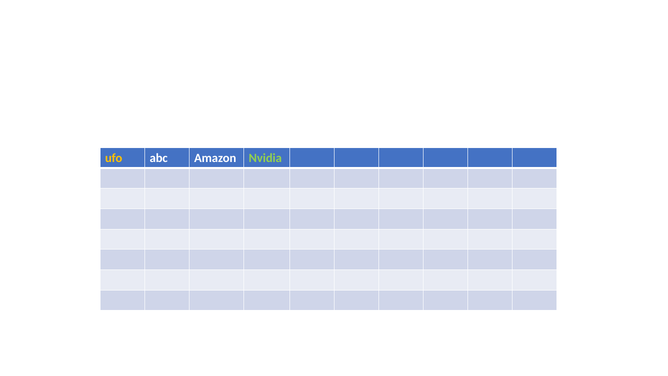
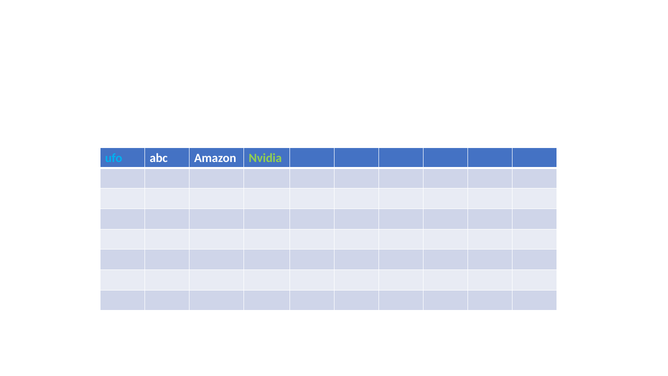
ufo colour: yellow -> light blue
